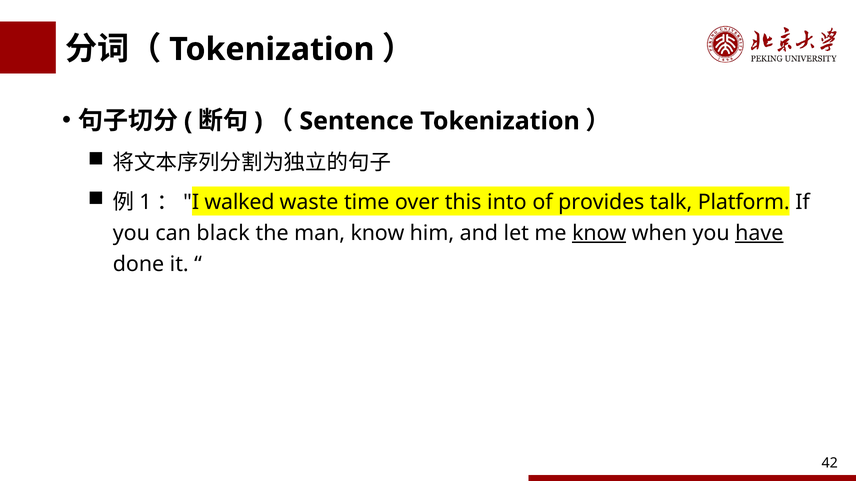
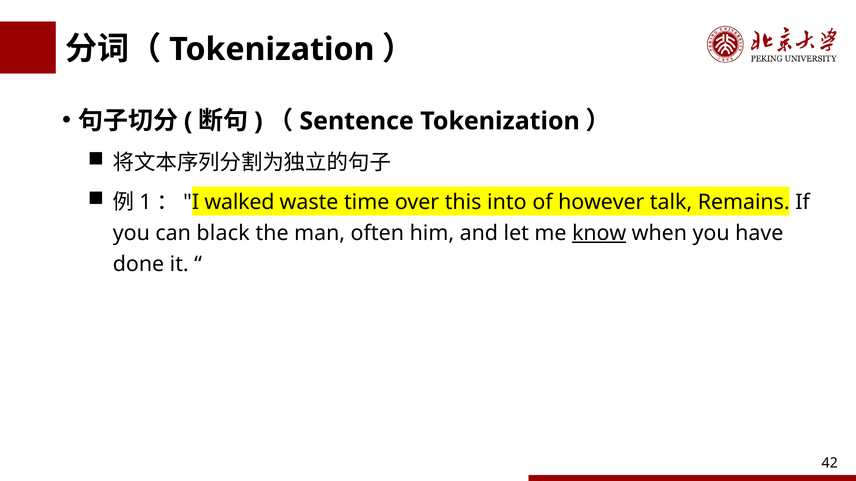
provides: provides -> however
Platform: Platform -> Remains
man know: know -> often
have underline: present -> none
